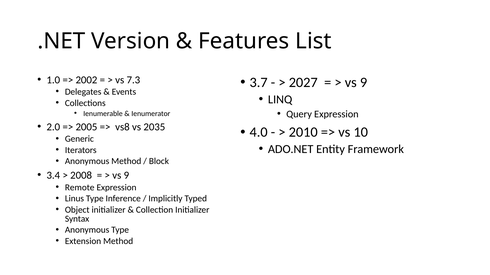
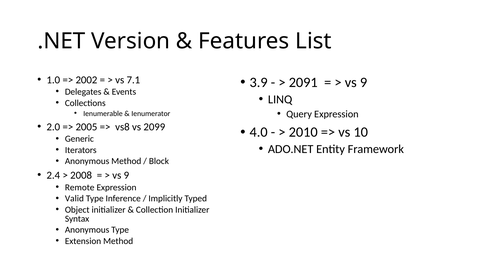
7.3: 7.3 -> 7.1
3.7: 3.7 -> 3.9
2027: 2027 -> 2091
2035: 2035 -> 2099
3.4: 3.4 -> 2.4
Linus: Linus -> Valid
